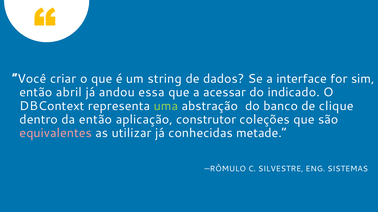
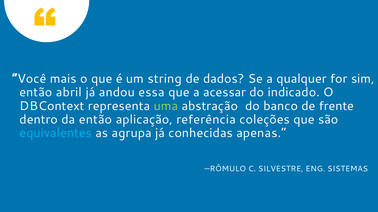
criar: criar -> mais
interface: interface -> qualquer
clique: clique -> frente
construtor: construtor -> referência
equivalentes colour: pink -> light blue
utilizar: utilizar -> agrupa
metade: metade -> apenas
